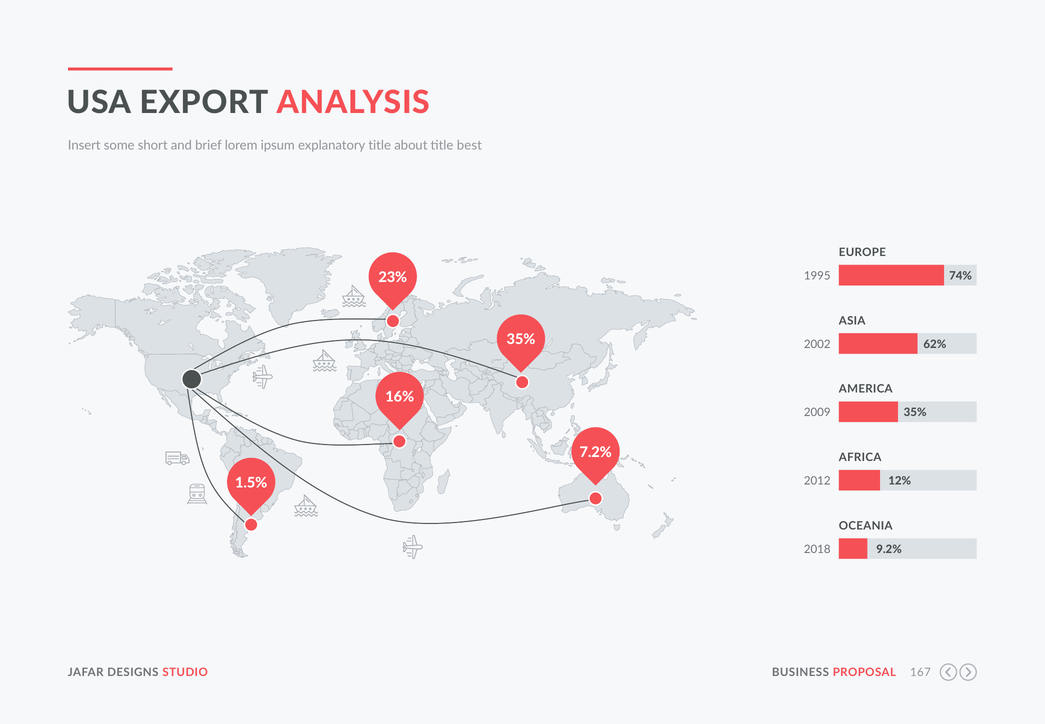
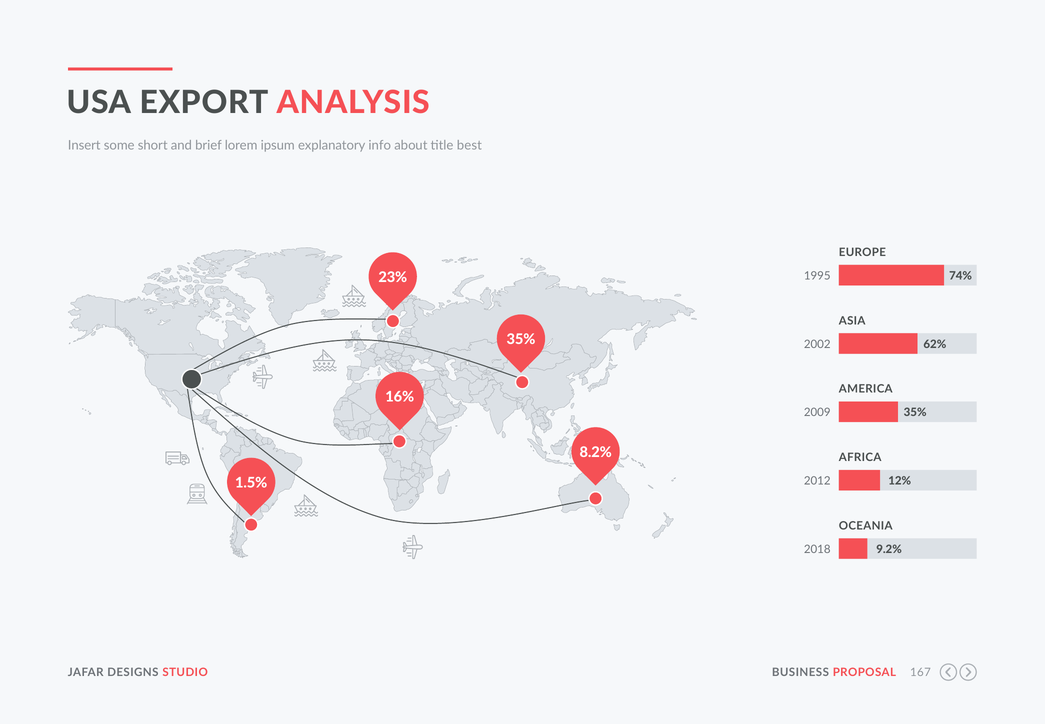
explanatory title: title -> info
7.2%: 7.2% -> 8.2%
